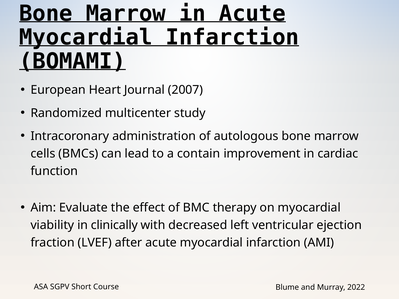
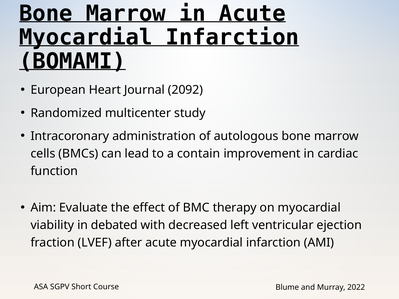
2007: 2007 -> 2092
clinically: clinically -> debated
